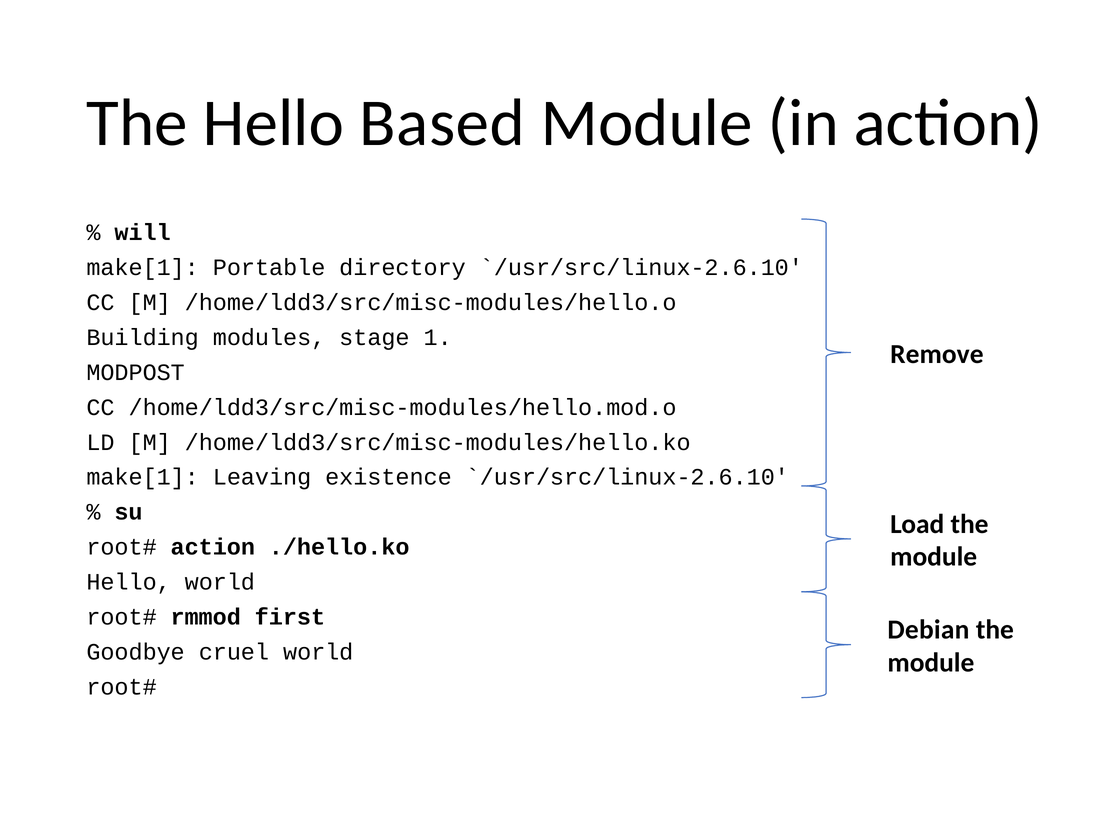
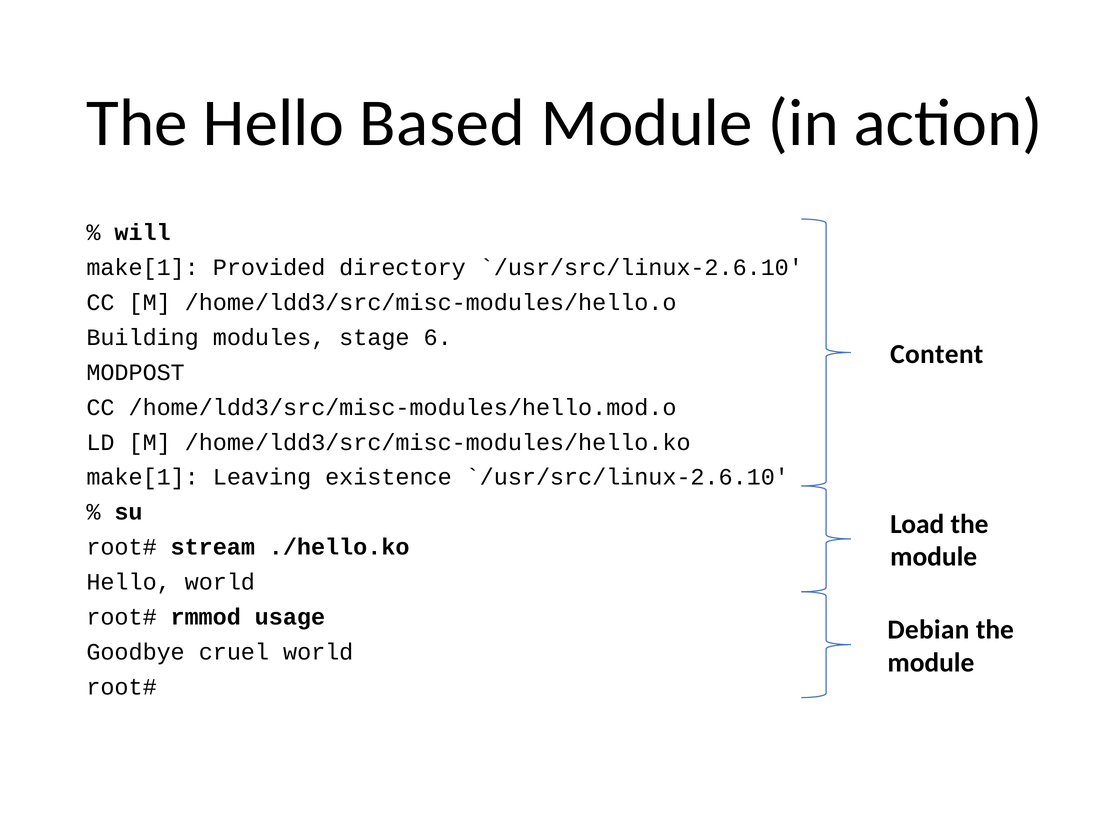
Portable: Portable -> Provided
1: 1 -> 6
Remove: Remove -> Content
action at (213, 547): action -> stream
first: first -> usage
